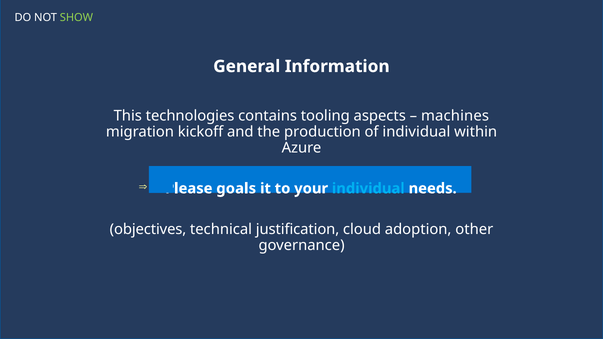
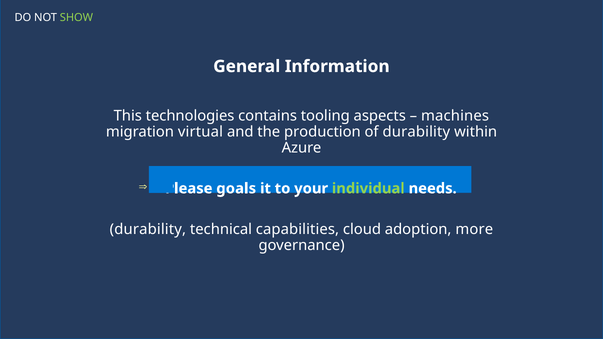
kickoff: kickoff -> virtual
of individual: individual -> durability
individual at (368, 189) colour: light blue -> light green
objectives at (148, 229): objectives -> durability
justification: justification -> capabilities
other: other -> more
